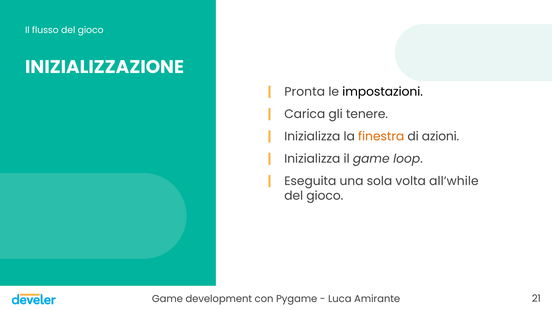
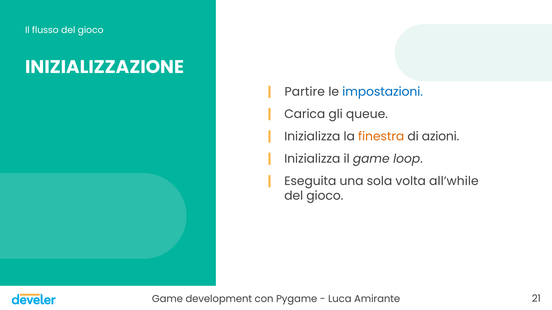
Pronta: Pronta -> Partire
impostazioni colour: black -> blue
tenere: tenere -> queue
